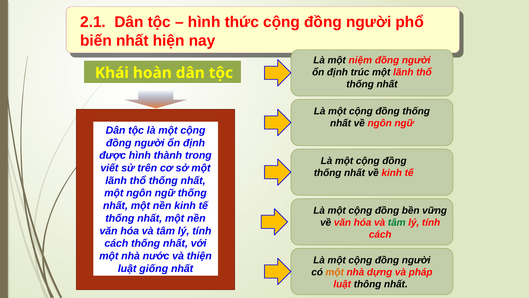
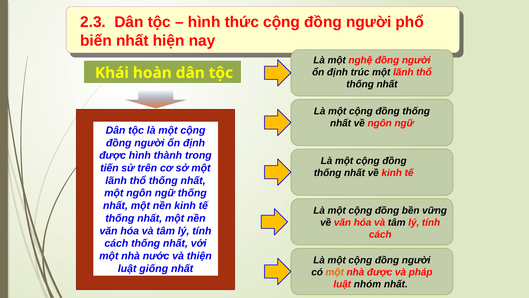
2.1: 2.1 -> 2.3
niệm: niệm -> nghệ
viết: viết -> tiến
tâm at (397, 222) colour: green -> black
nhà dựng: dựng -> được
thông: thông -> nhóm
